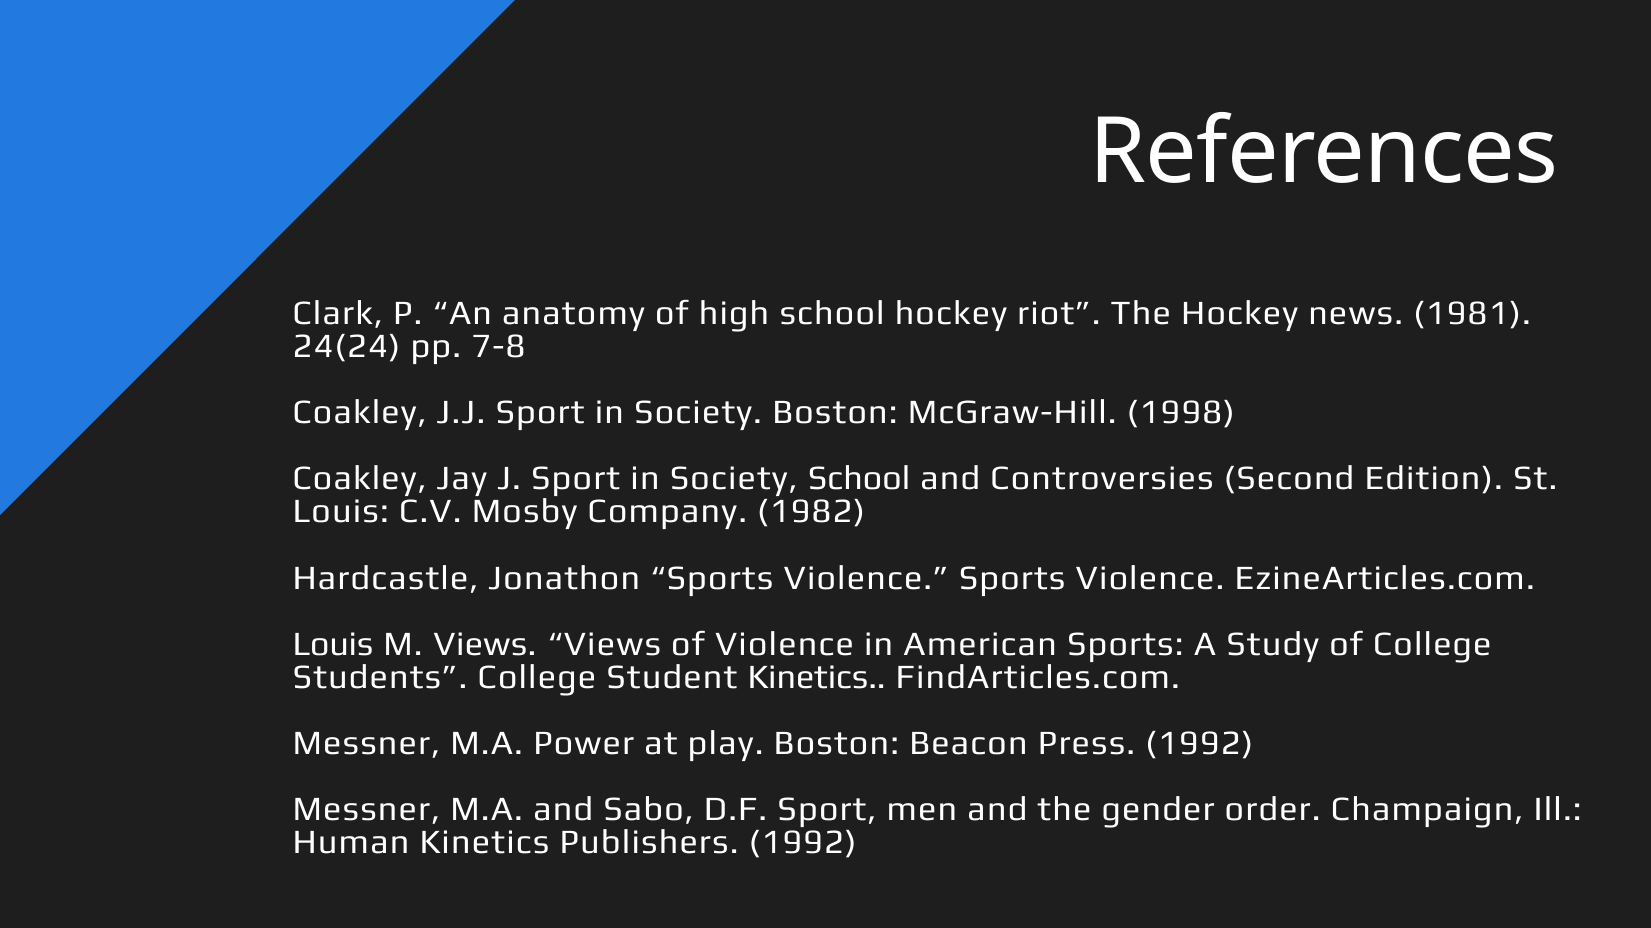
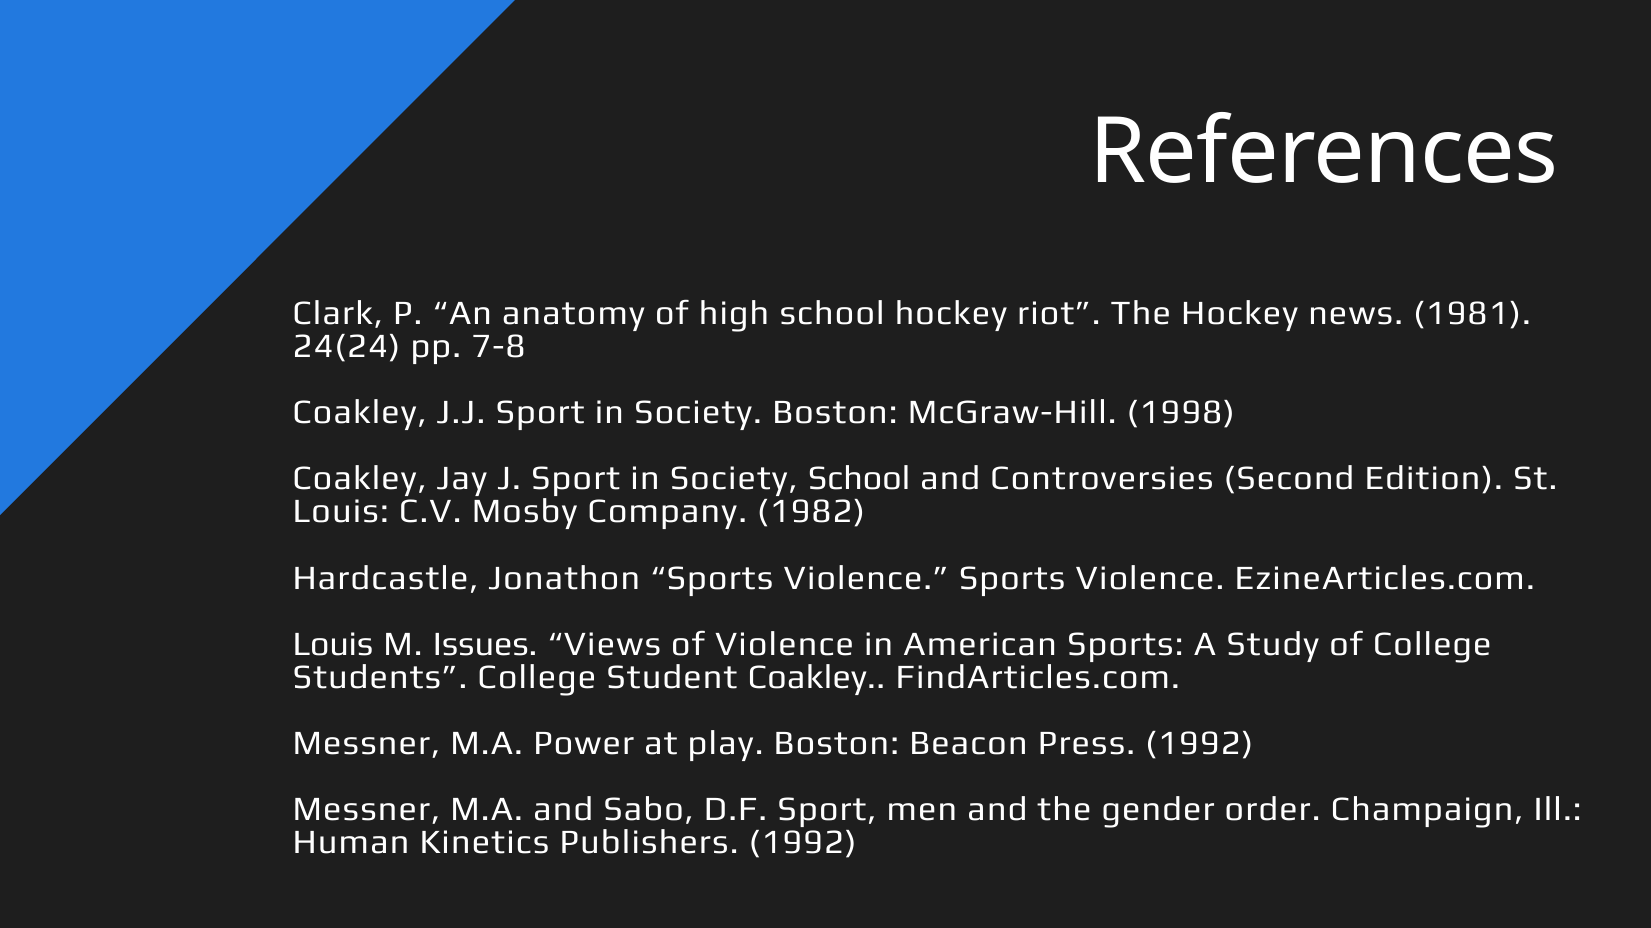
M Views: Views -> Issues
Student Kinetics: Kinetics -> Coakley
